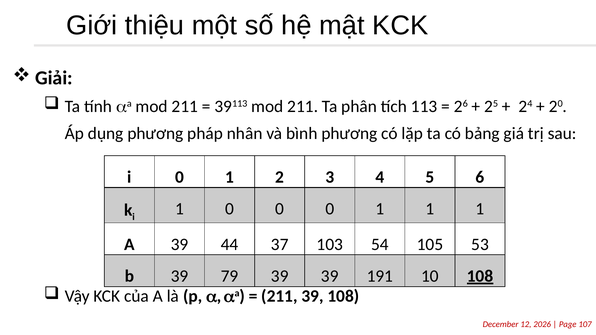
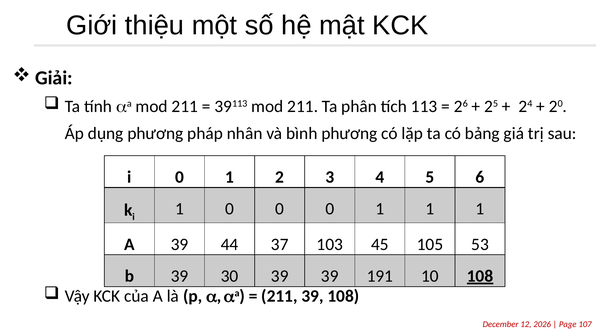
54: 54 -> 45
79: 79 -> 30
